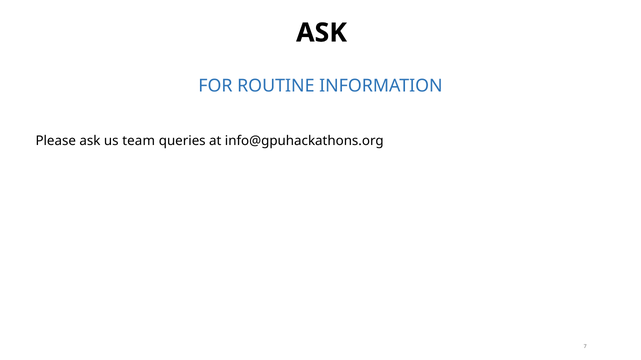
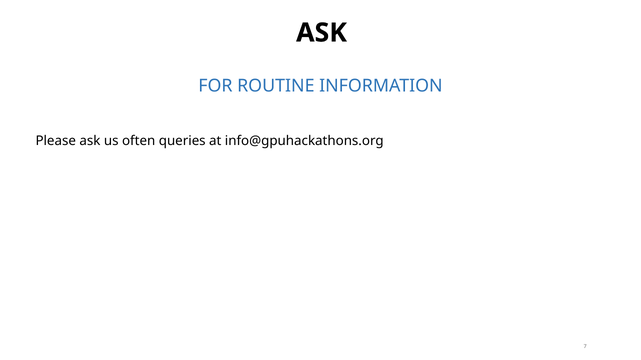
team: team -> often
